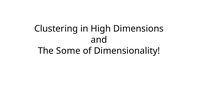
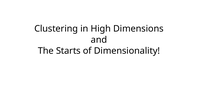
Some: Some -> Starts
